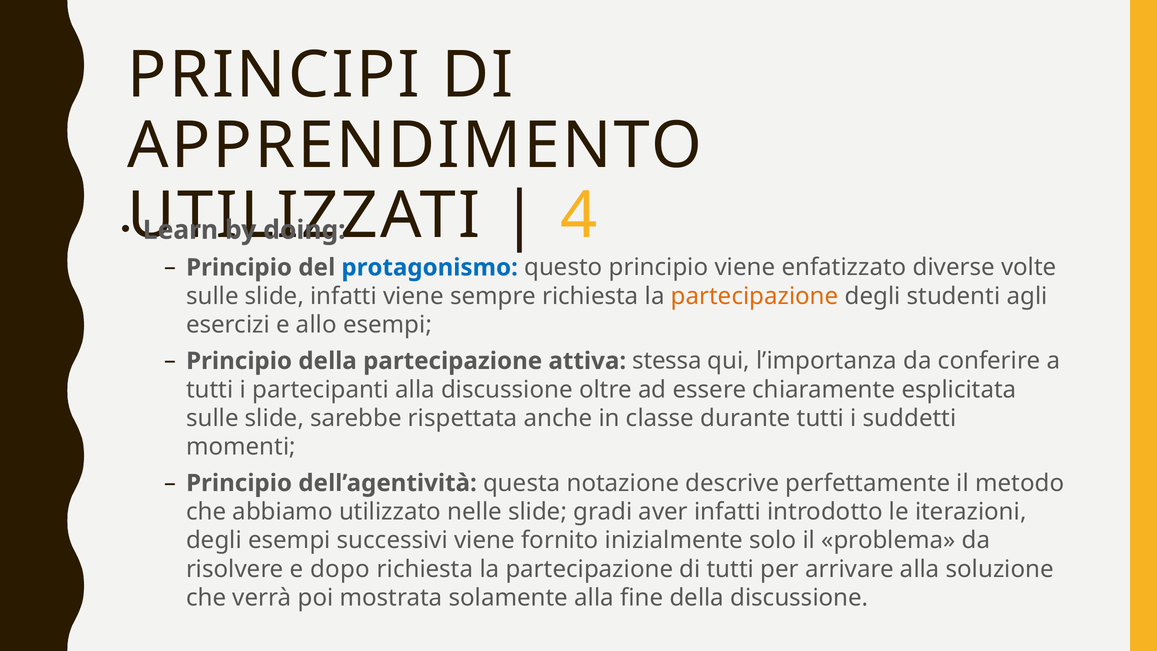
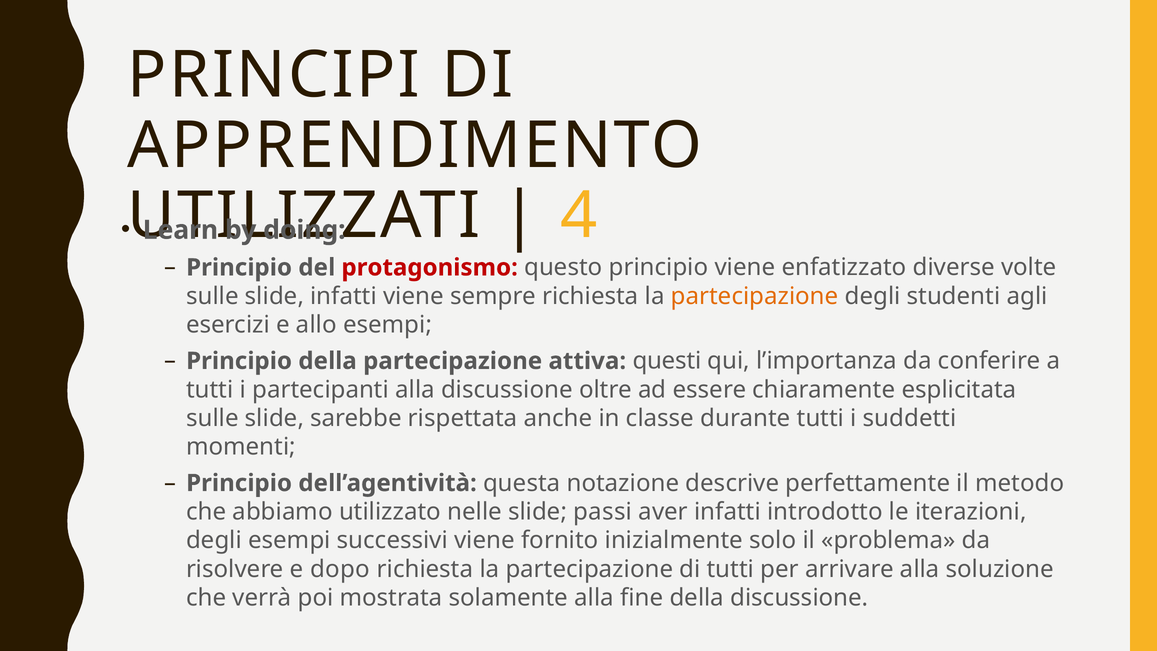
protagonismo colour: blue -> red
stessa: stessa -> questi
gradi: gradi -> passi
